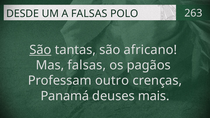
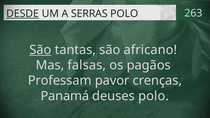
DESDE underline: none -> present
A FALSAS: FALSAS -> SERRAS
outro: outro -> pavor
deuses mais: mais -> polo
